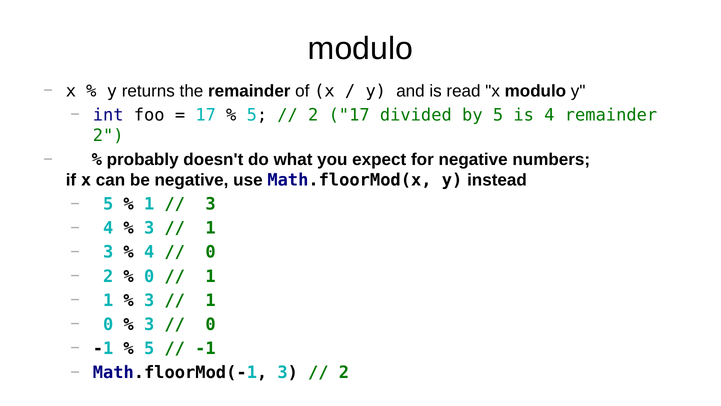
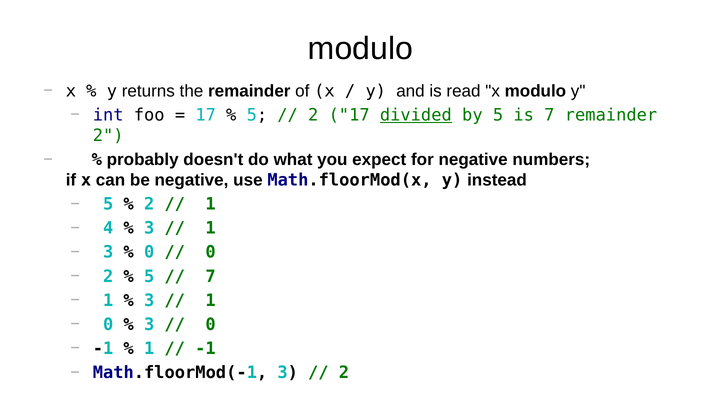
divided underline: none -> present
is 4: 4 -> 7
1 at (149, 204): 1 -> 2
3 at (211, 204): 3 -> 1
4 at (149, 252): 4 -> 0
0 at (149, 276): 0 -> 5
1 at (211, 276): 1 -> 7
5 at (149, 348): 5 -> 1
